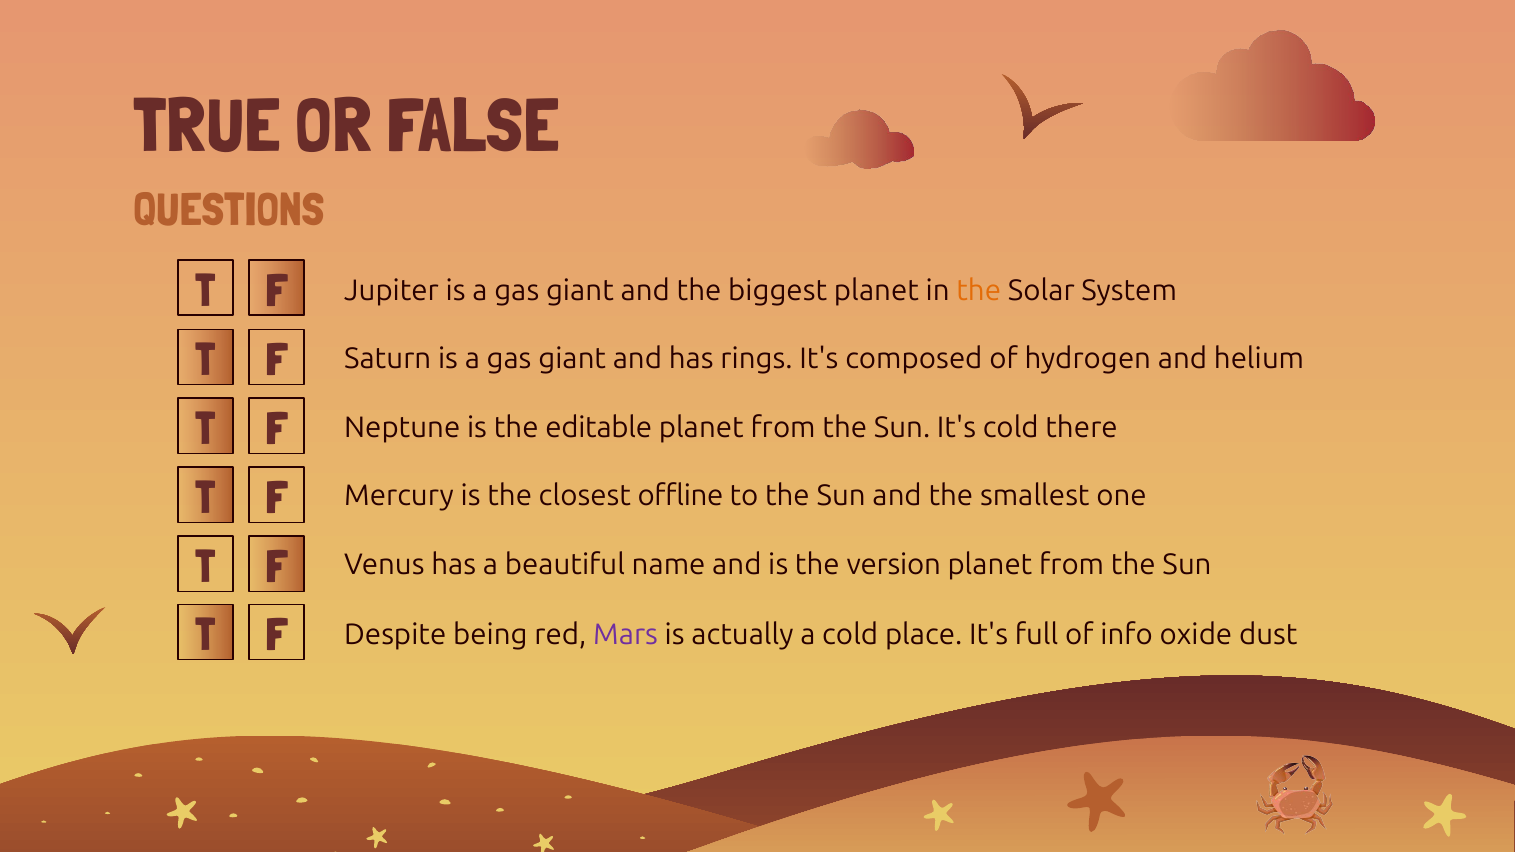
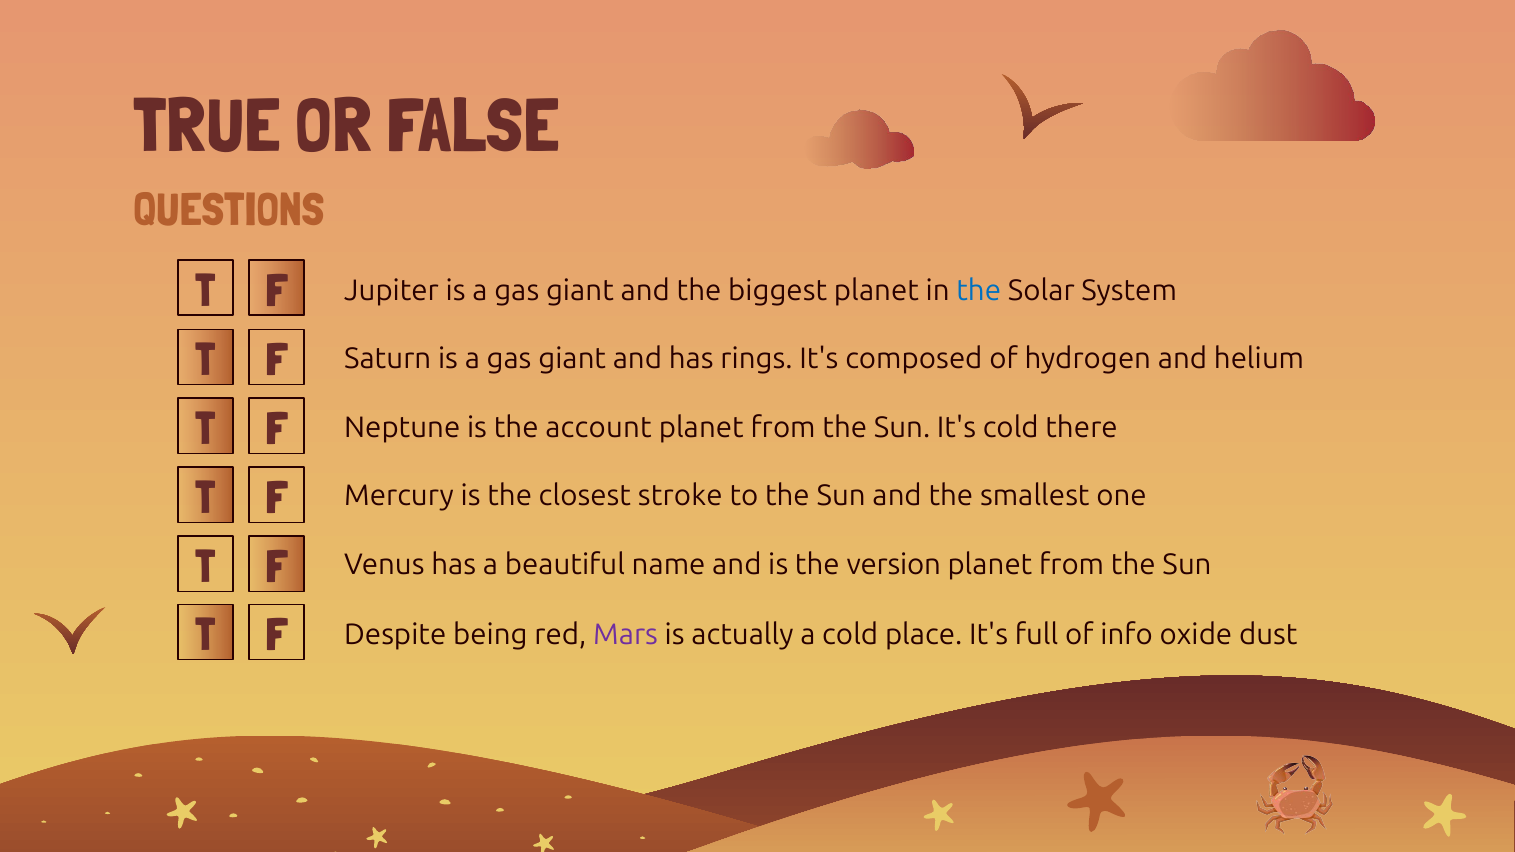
the at (979, 291) colour: orange -> blue
editable: editable -> account
offline: offline -> stroke
